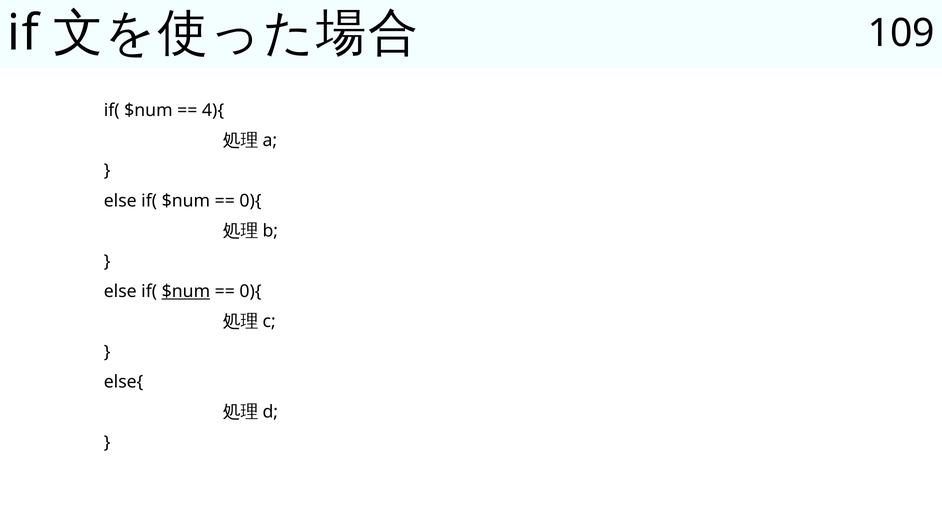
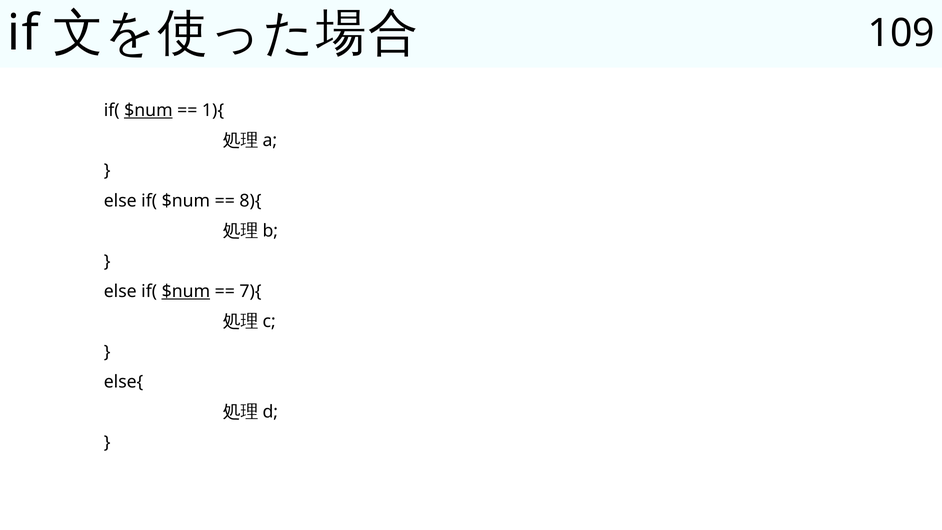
$num at (148, 110) underline: none -> present
4){: 4){ -> 1){
0){ at (251, 201): 0){ -> 8){
0){ at (251, 291): 0){ -> 7){
